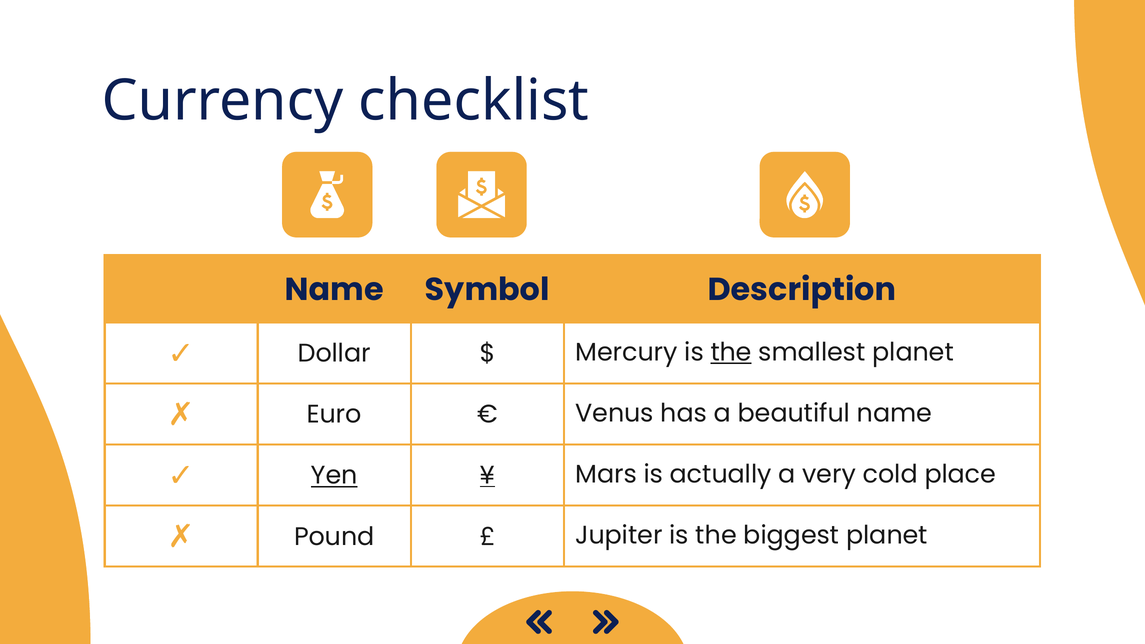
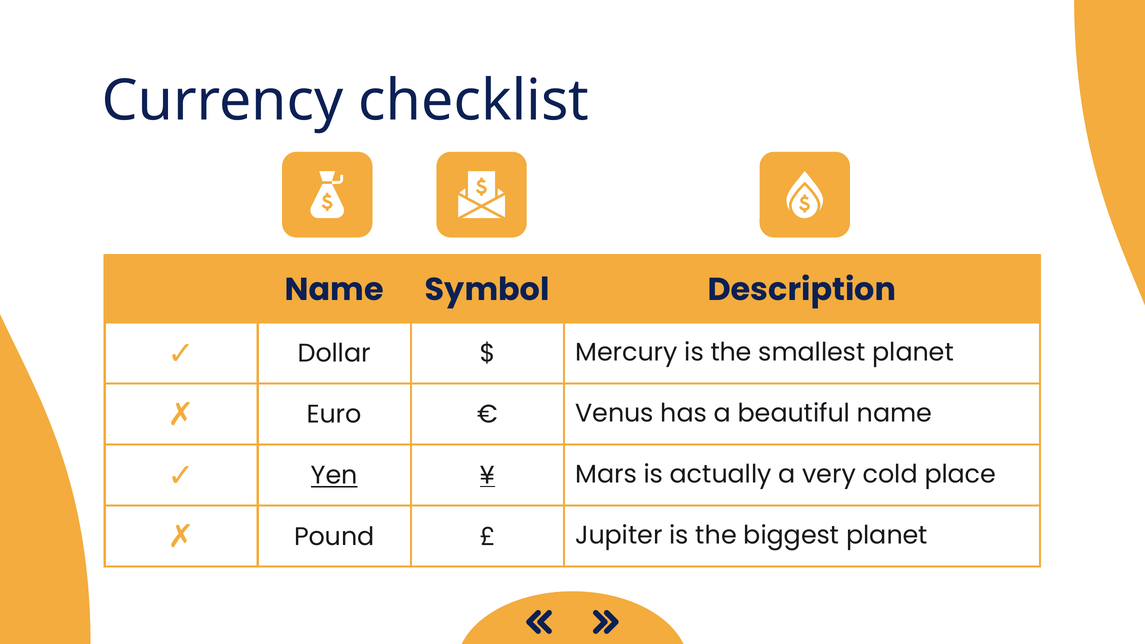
the at (731, 352) underline: present -> none
